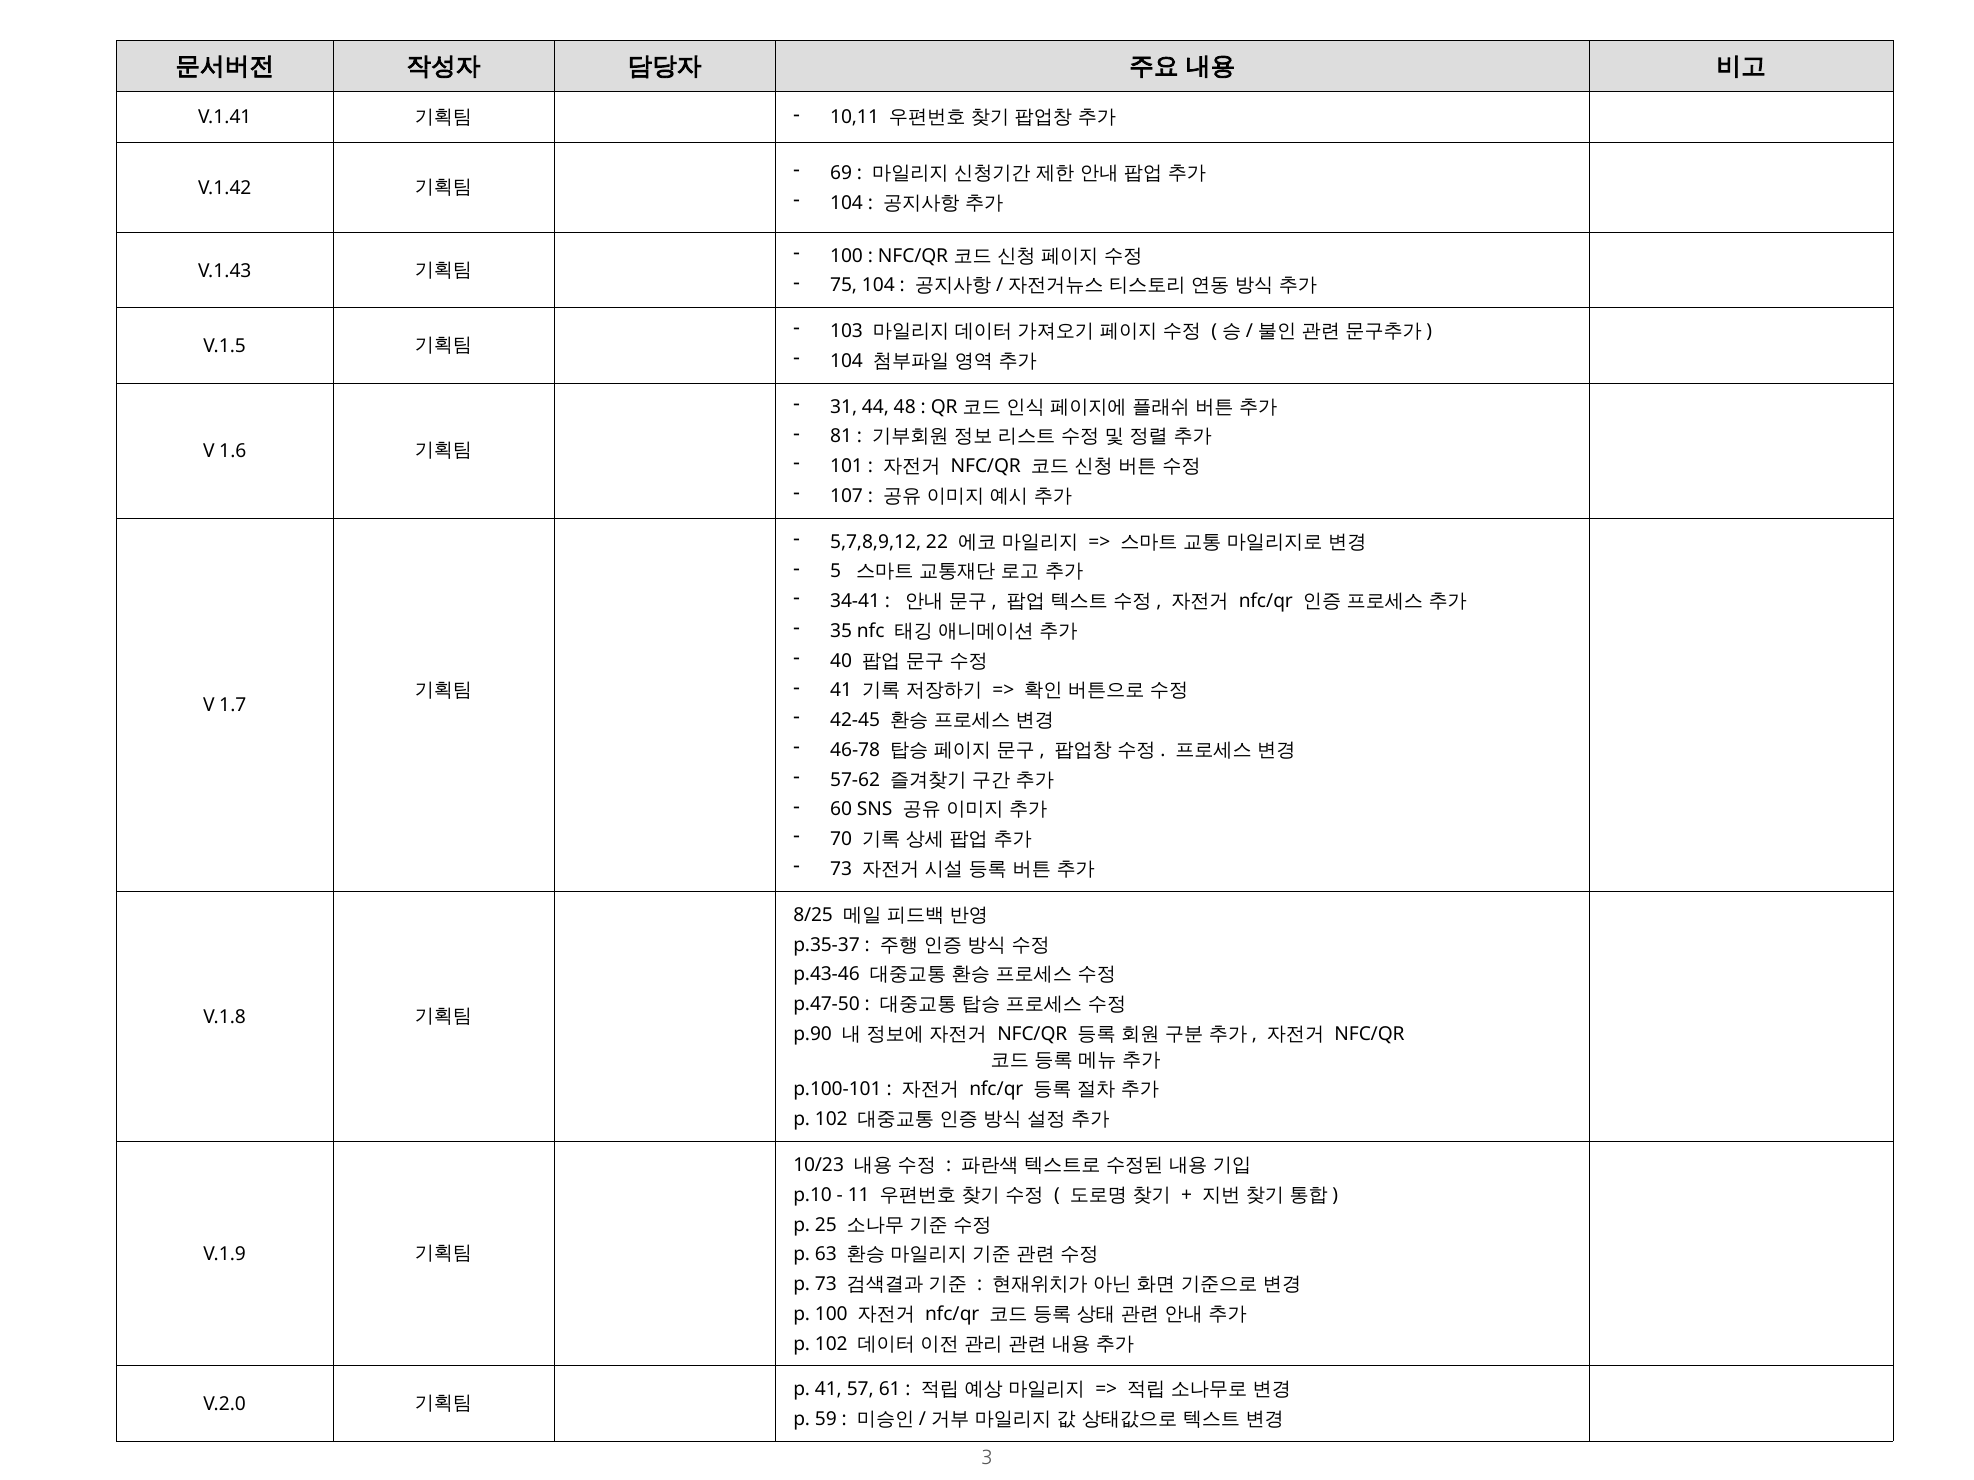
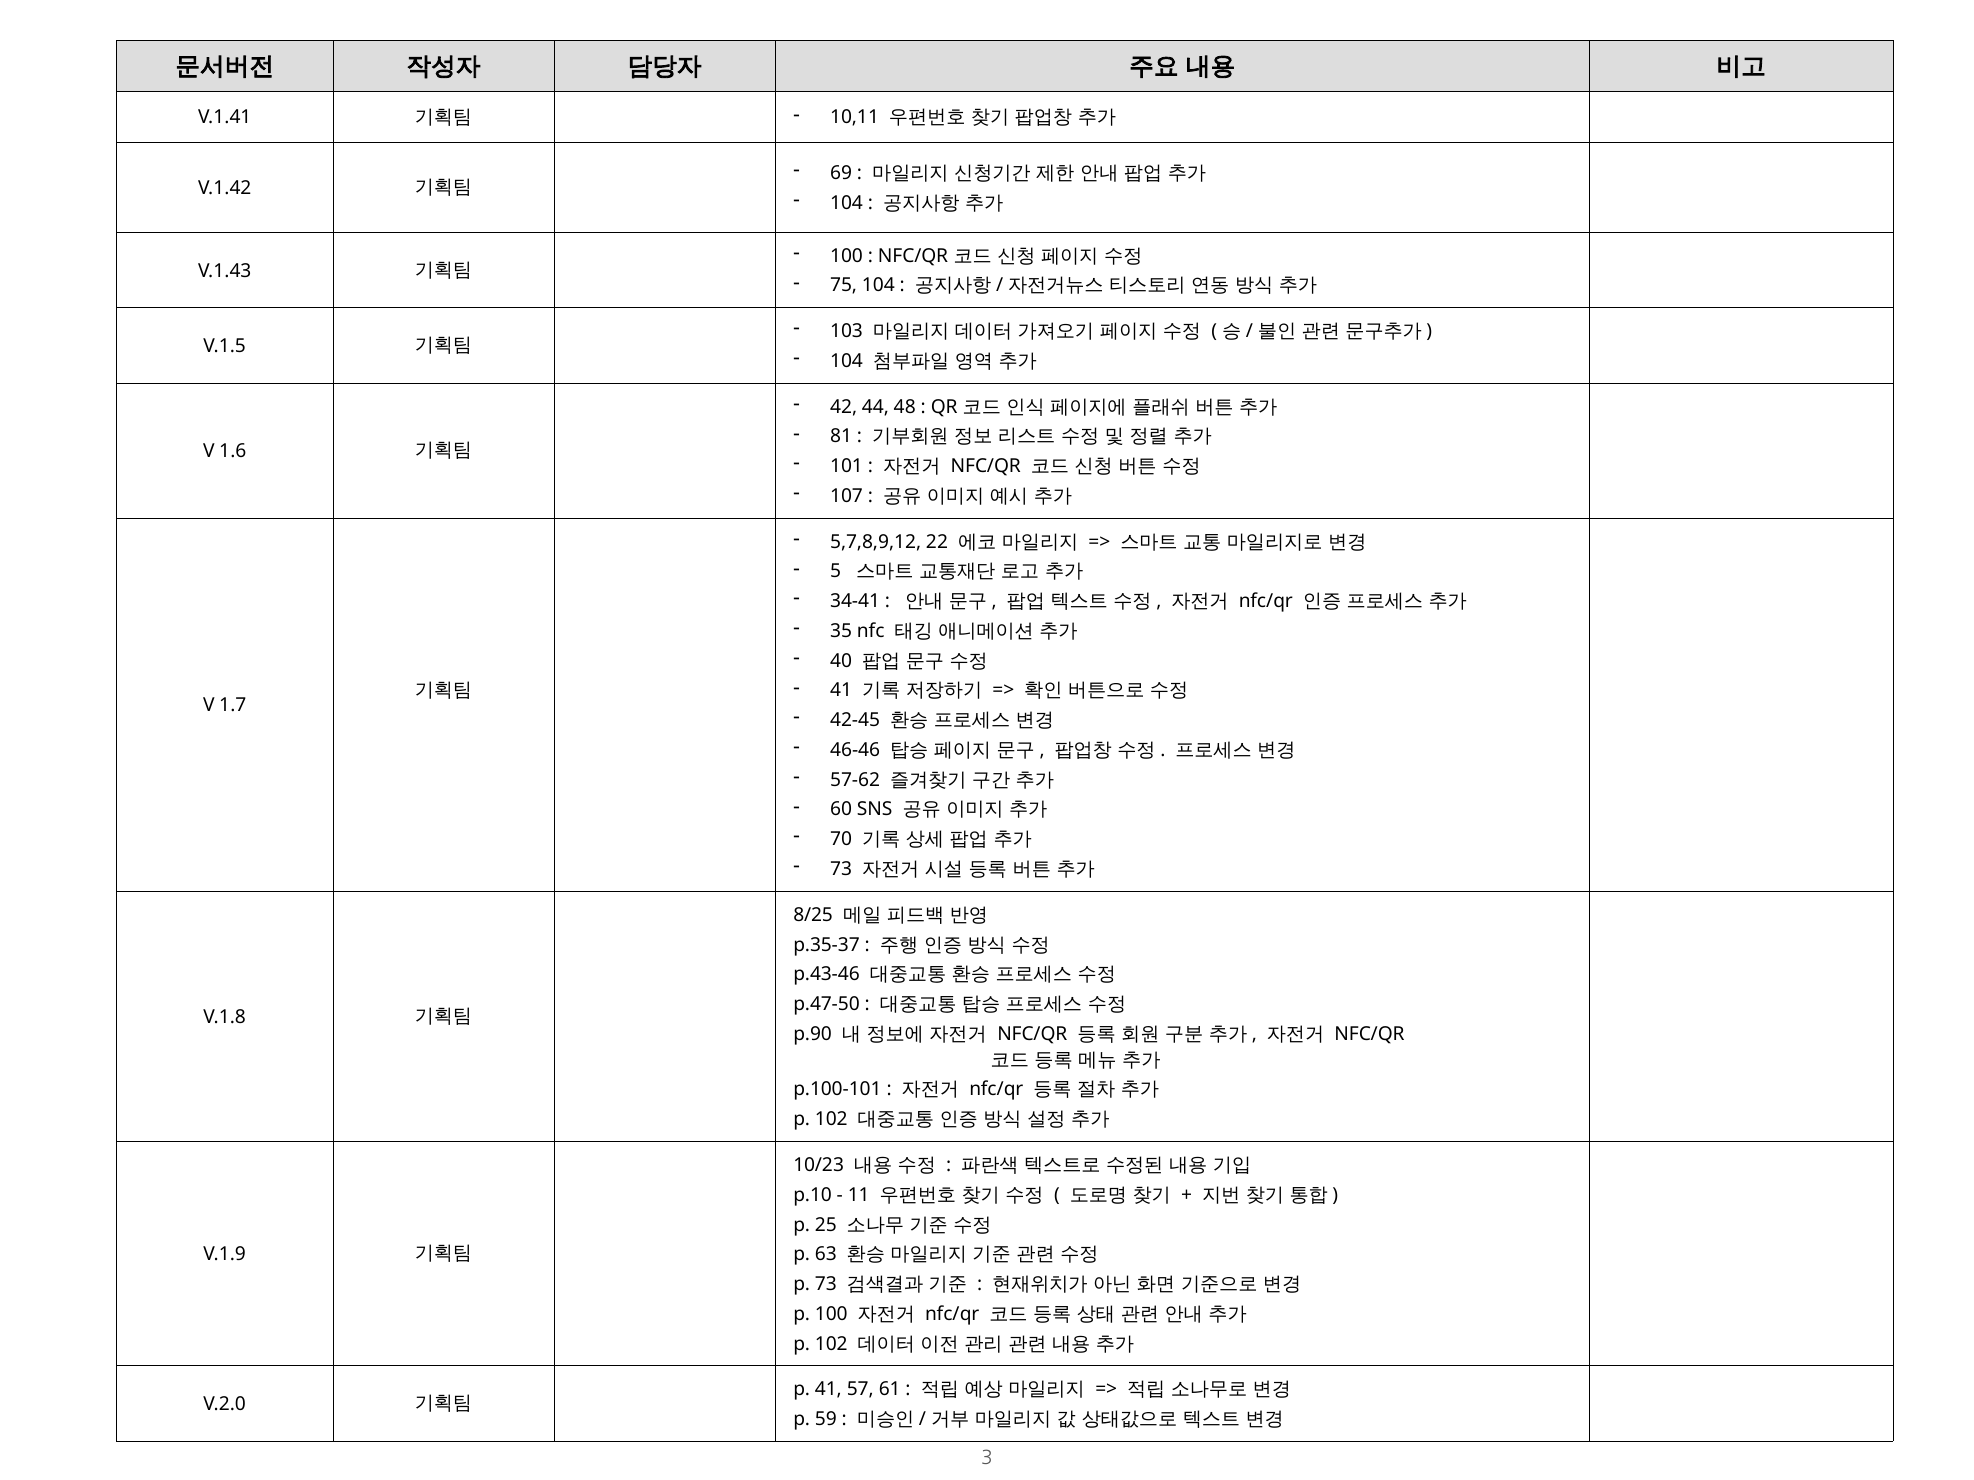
31: 31 -> 42
46-78: 46-78 -> 46-46
